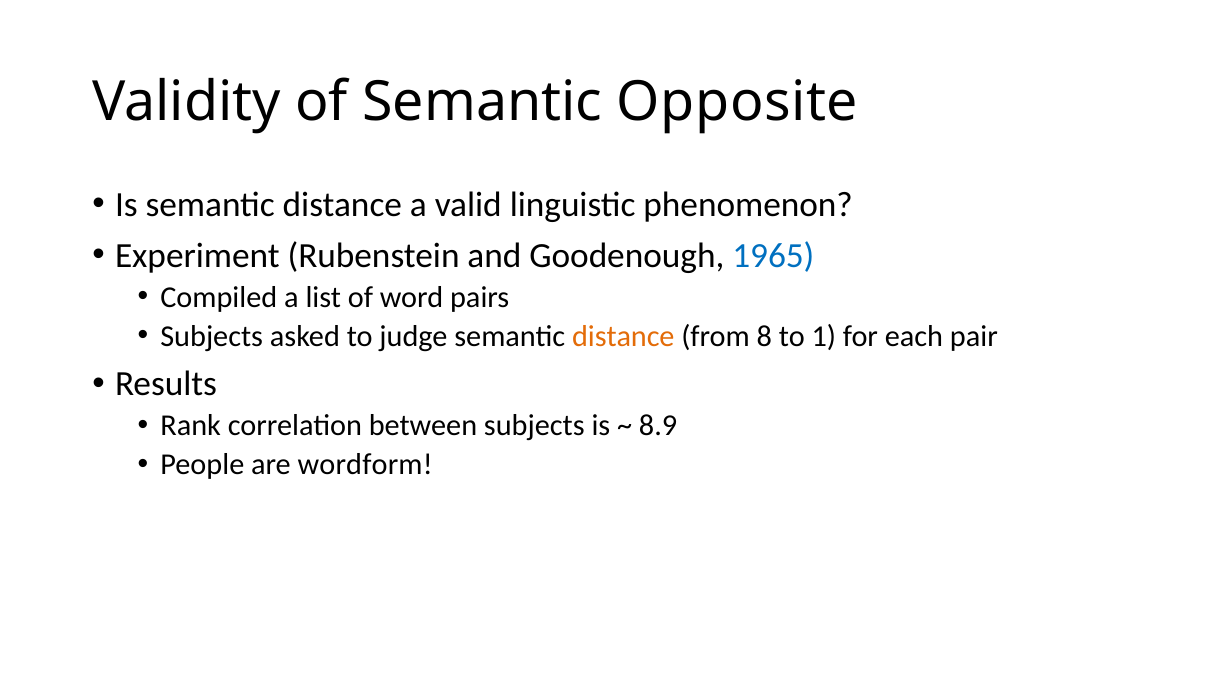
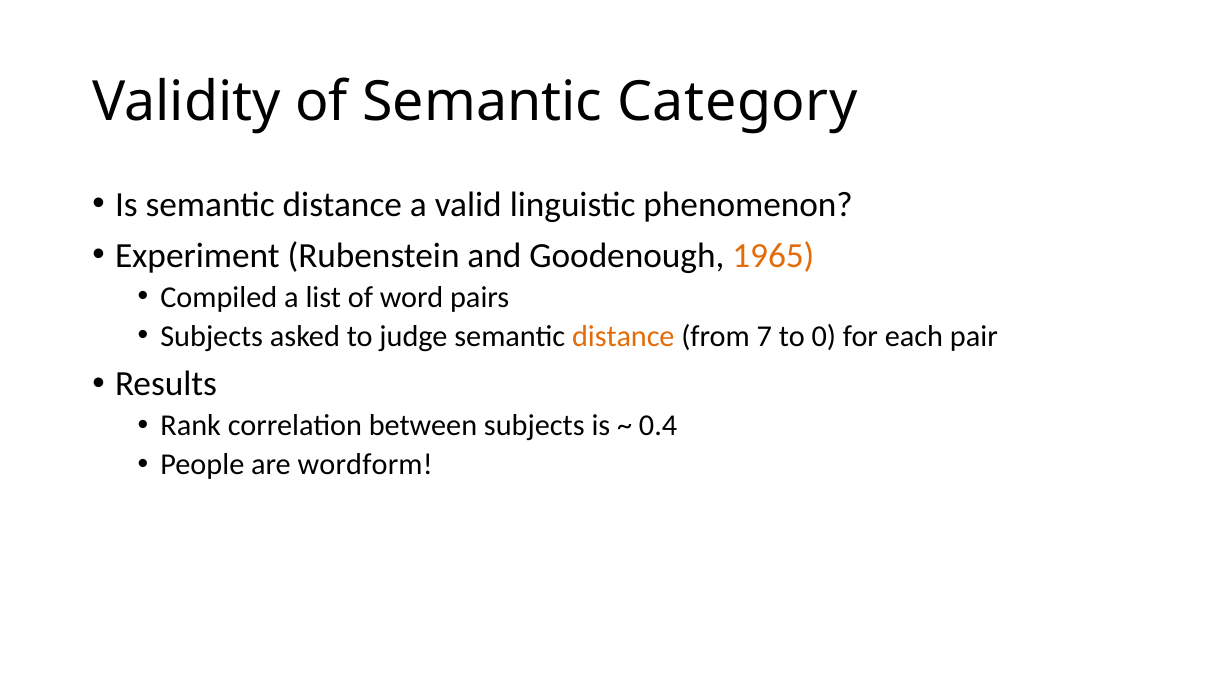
Opposite: Opposite -> Category
1965 colour: blue -> orange
8: 8 -> 7
1: 1 -> 0
8.9: 8.9 -> 0.4
